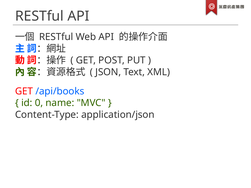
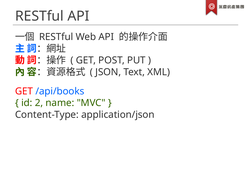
0: 0 -> 2
